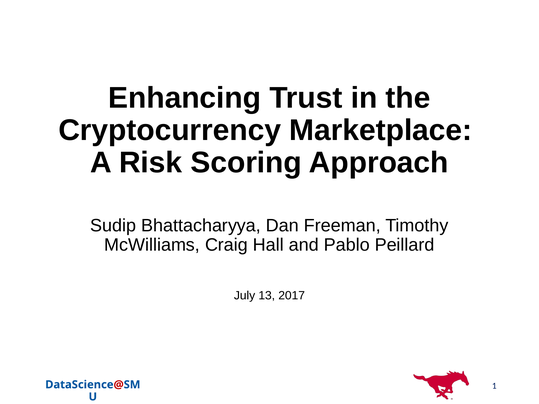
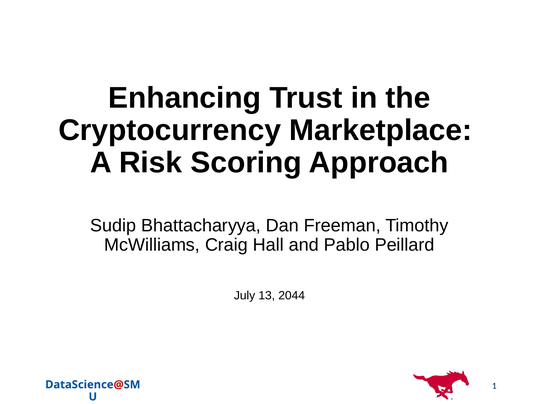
2017: 2017 -> 2044
